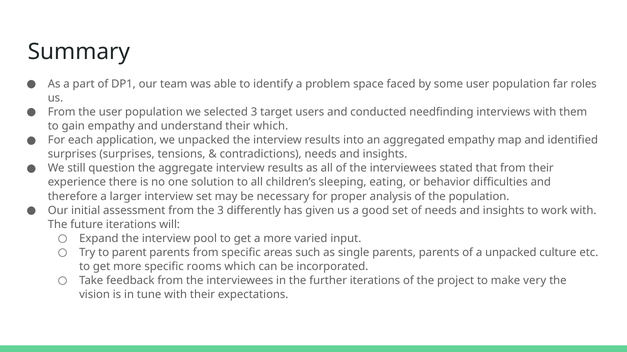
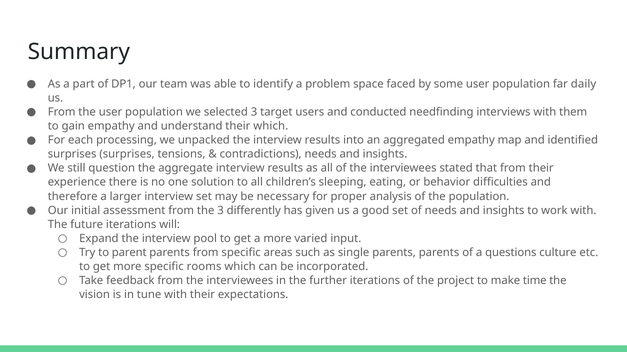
roles: roles -> daily
application: application -> processing
a unpacked: unpacked -> questions
very: very -> time
